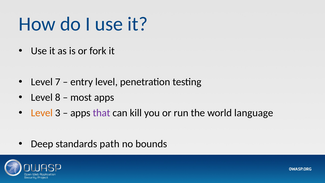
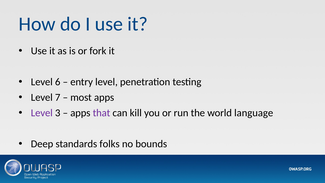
7: 7 -> 6
8: 8 -> 7
Level at (42, 113) colour: orange -> purple
path: path -> folks
